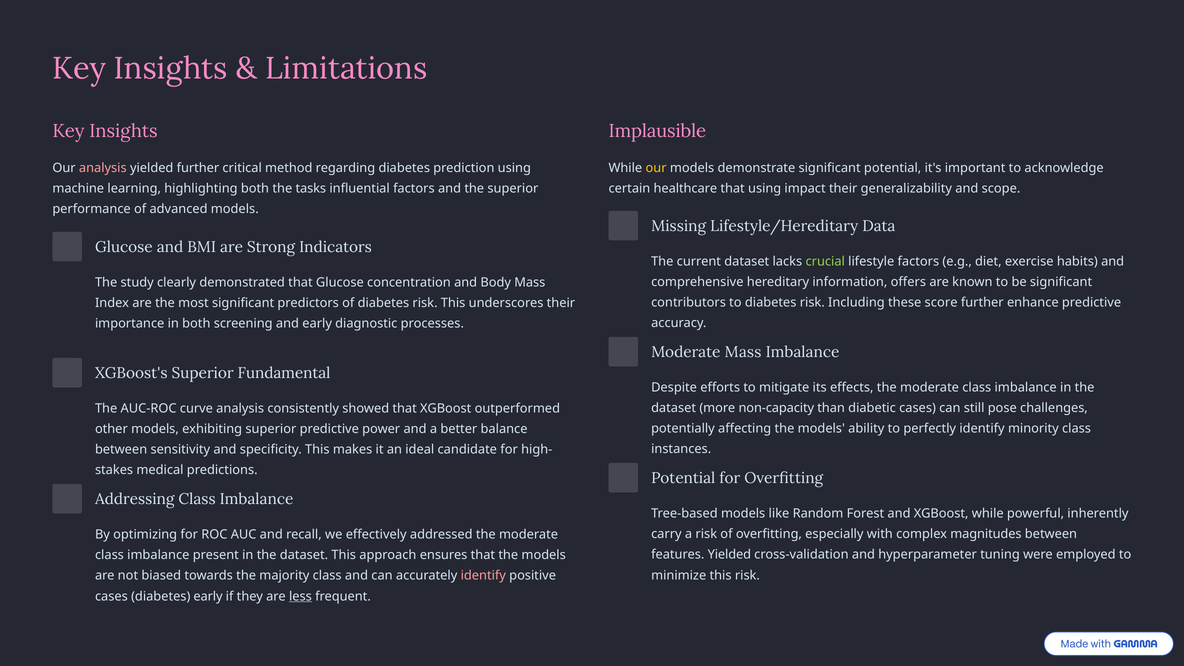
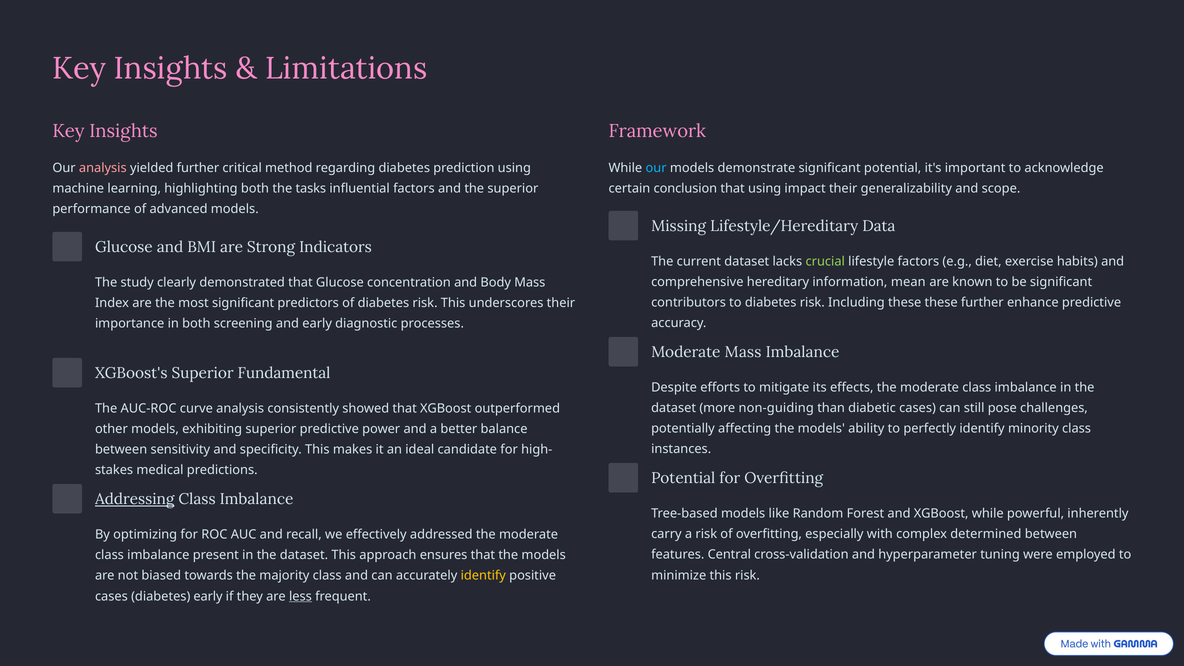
Implausible: Implausible -> Framework
our at (656, 168) colour: yellow -> light blue
healthcare: healthcare -> conclusion
offers: offers -> mean
these score: score -> these
non-capacity: non-capacity -> non-guiding
Addressing underline: none -> present
magnitudes: magnitudes -> determined
features Yielded: Yielded -> Central
identify at (483, 576) colour: pink -> yellow
